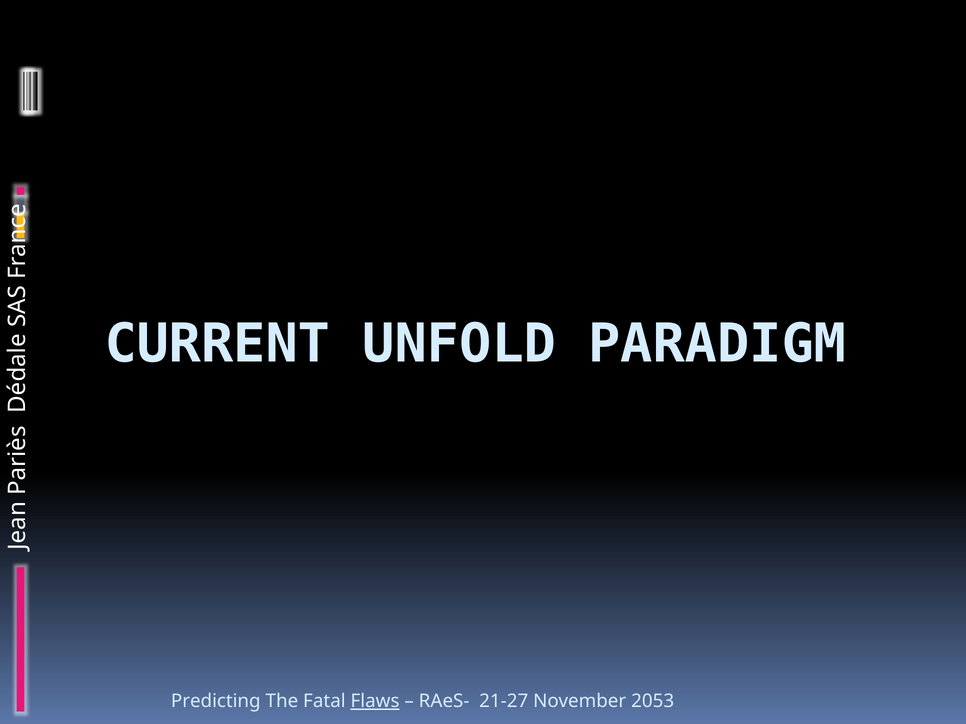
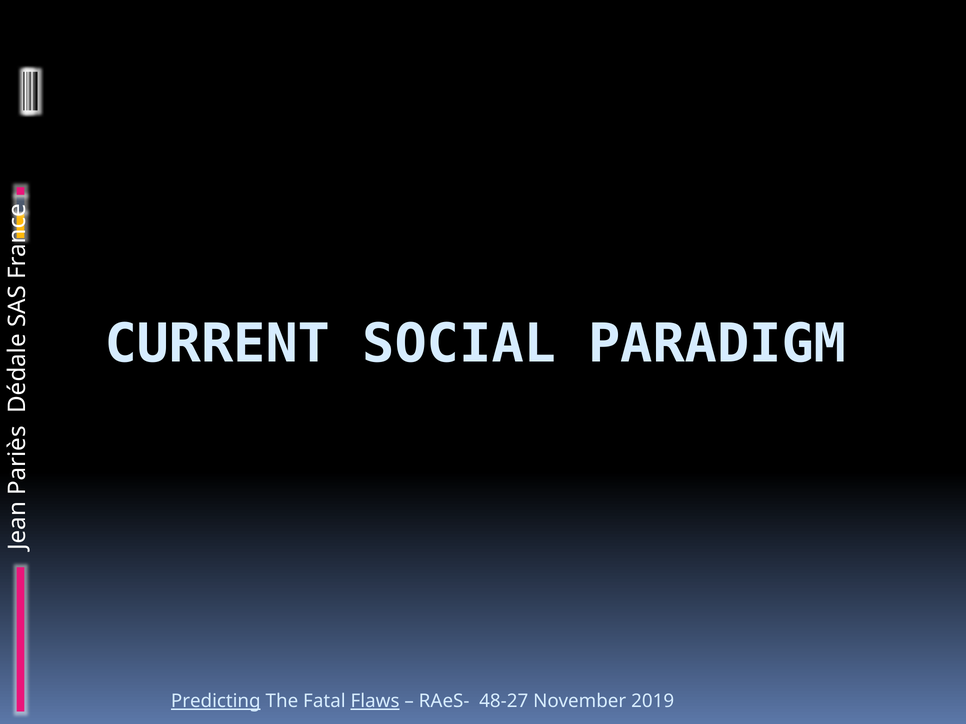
UNFOLD: UNFOLD -> SOCIAL
Predicting underline: none -> present
21-27: 21-27 -> 48-27
2053: 2053 -> 2019
